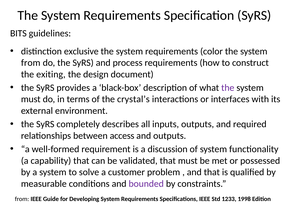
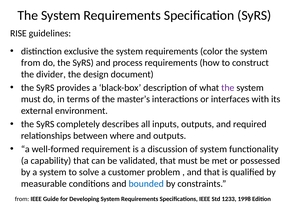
BITS: BITS -> RISE
exiting: exiting -> divider
crystal’s: crystal’s -> master’s
access: access -> where
bounded colour: purple -> blue
